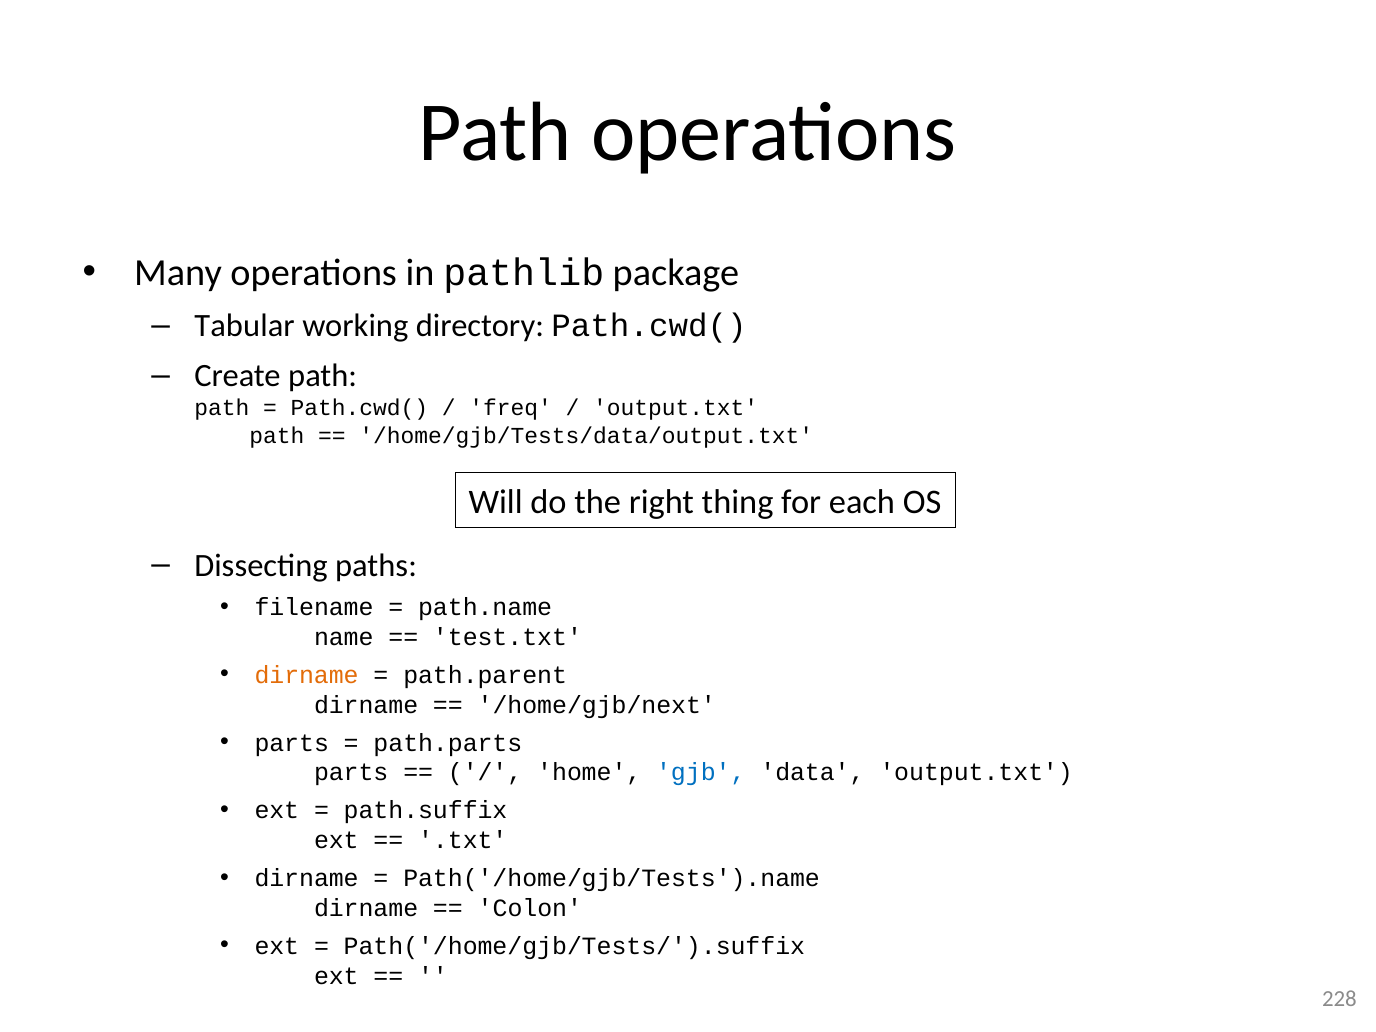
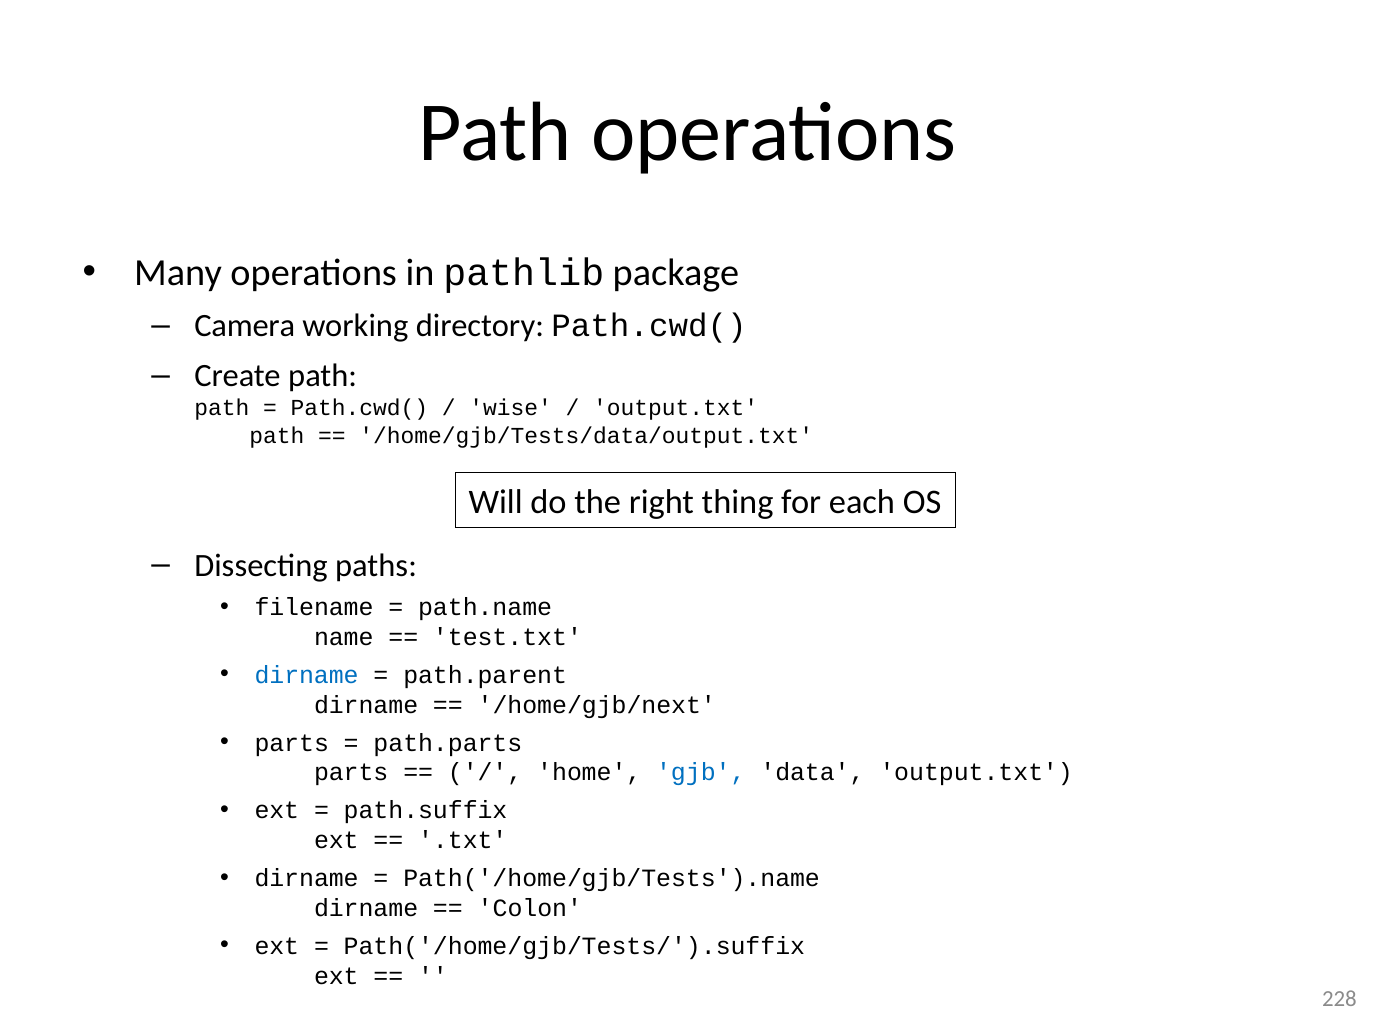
Tabular: Tabular -> Camera
freq: freq -> wise
dirname at (307, 675) colour: orange -> blue
